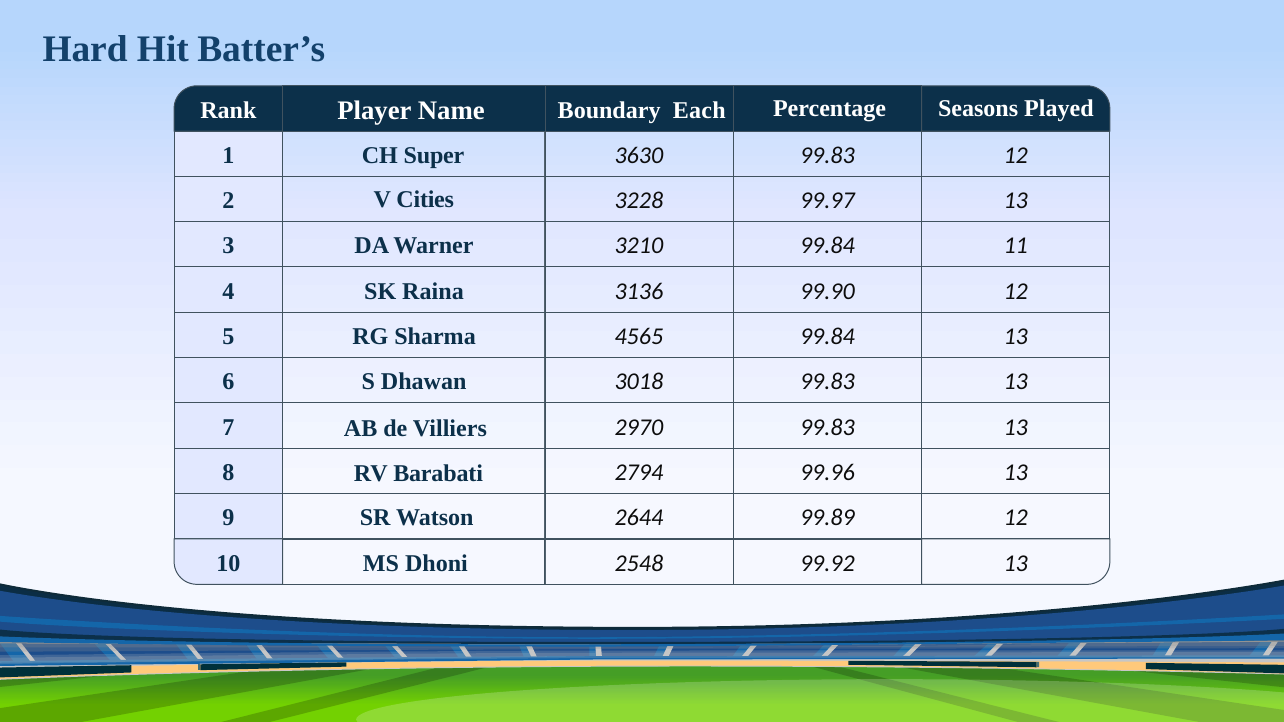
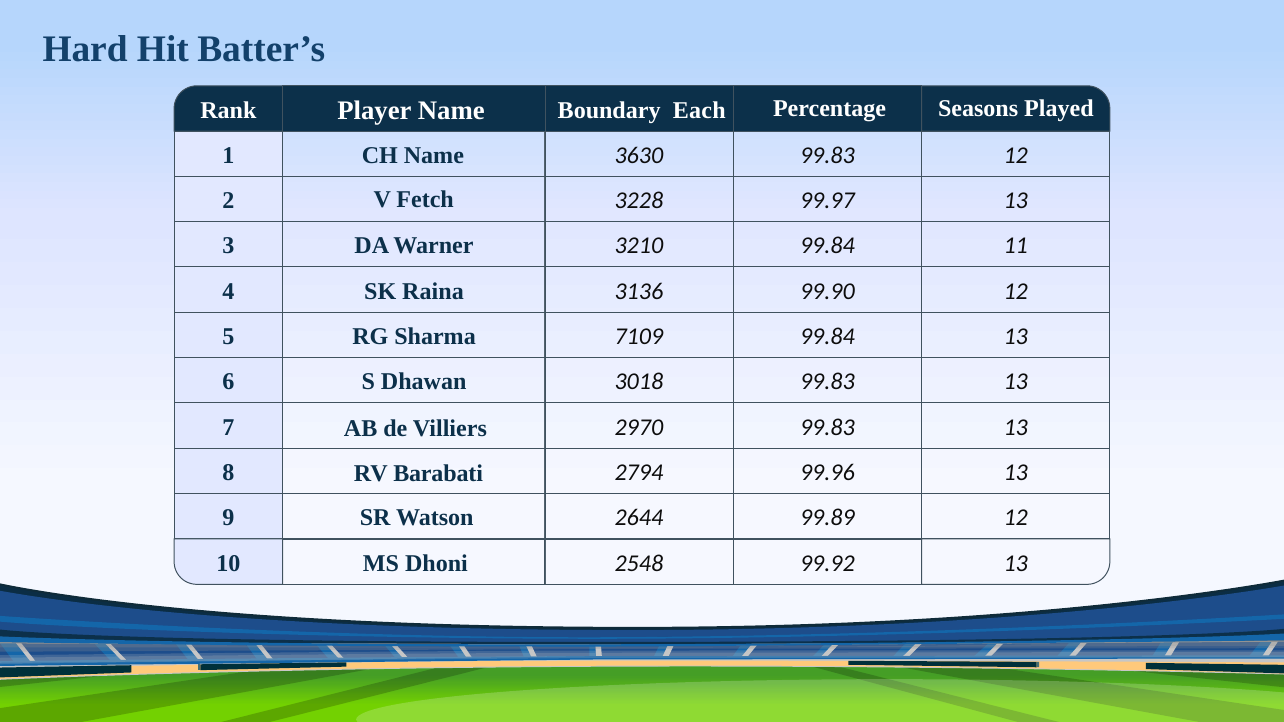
CH Super: Super -> Name
Cities: Cities -> Fetch
4565: 4565 -> 7109
